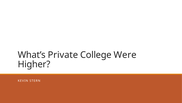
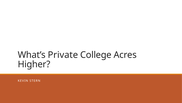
Were: Were -> Acres
